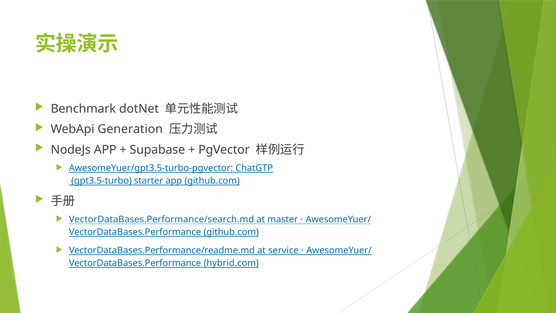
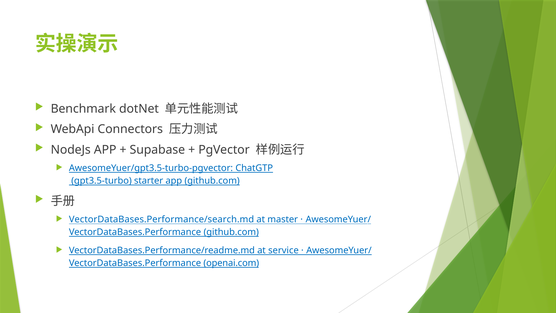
Generation: Generation -> Connectors
hybrid.com: hybrid.com -> openai.com
